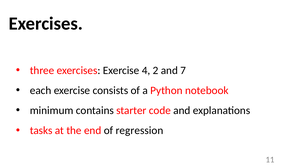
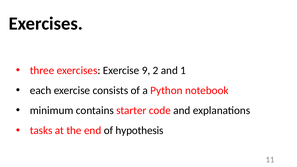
4: 4 -> 9
7: 7 -> 1
regression: regression -> hypothesis
